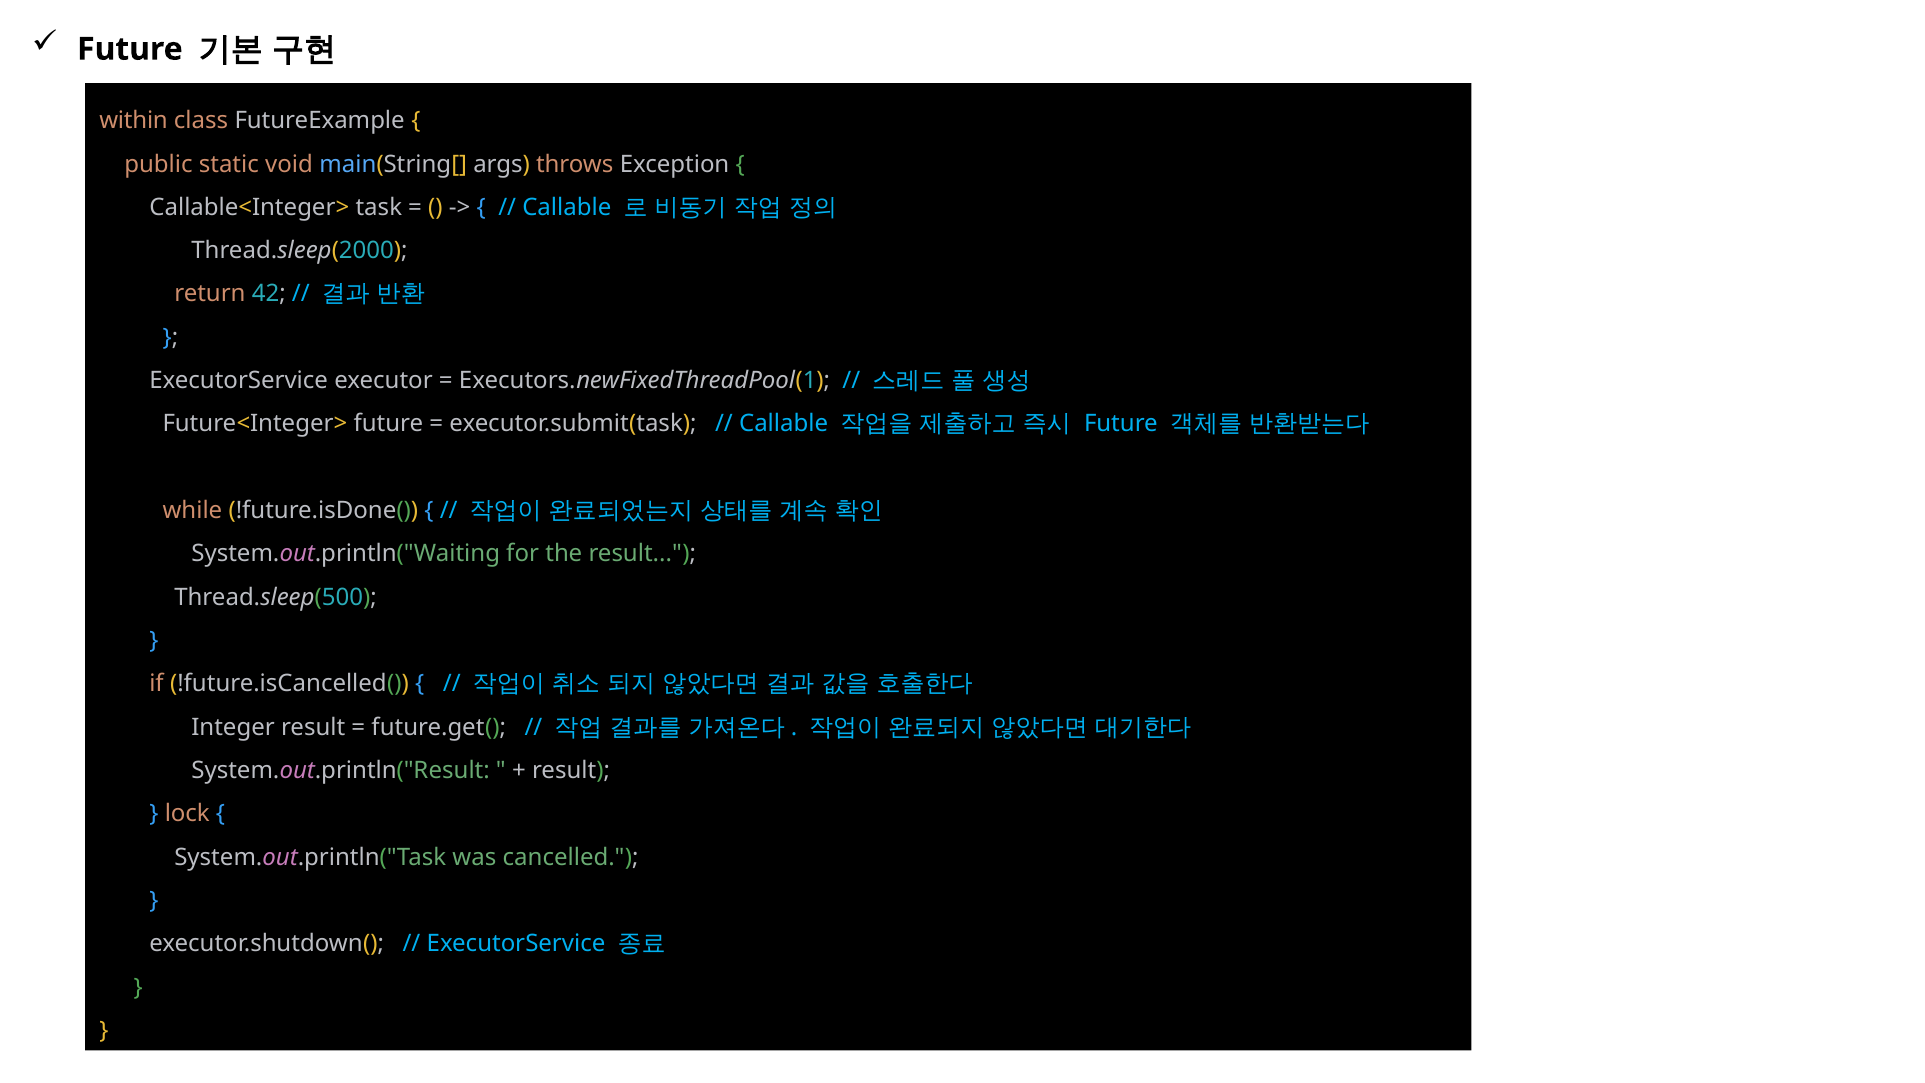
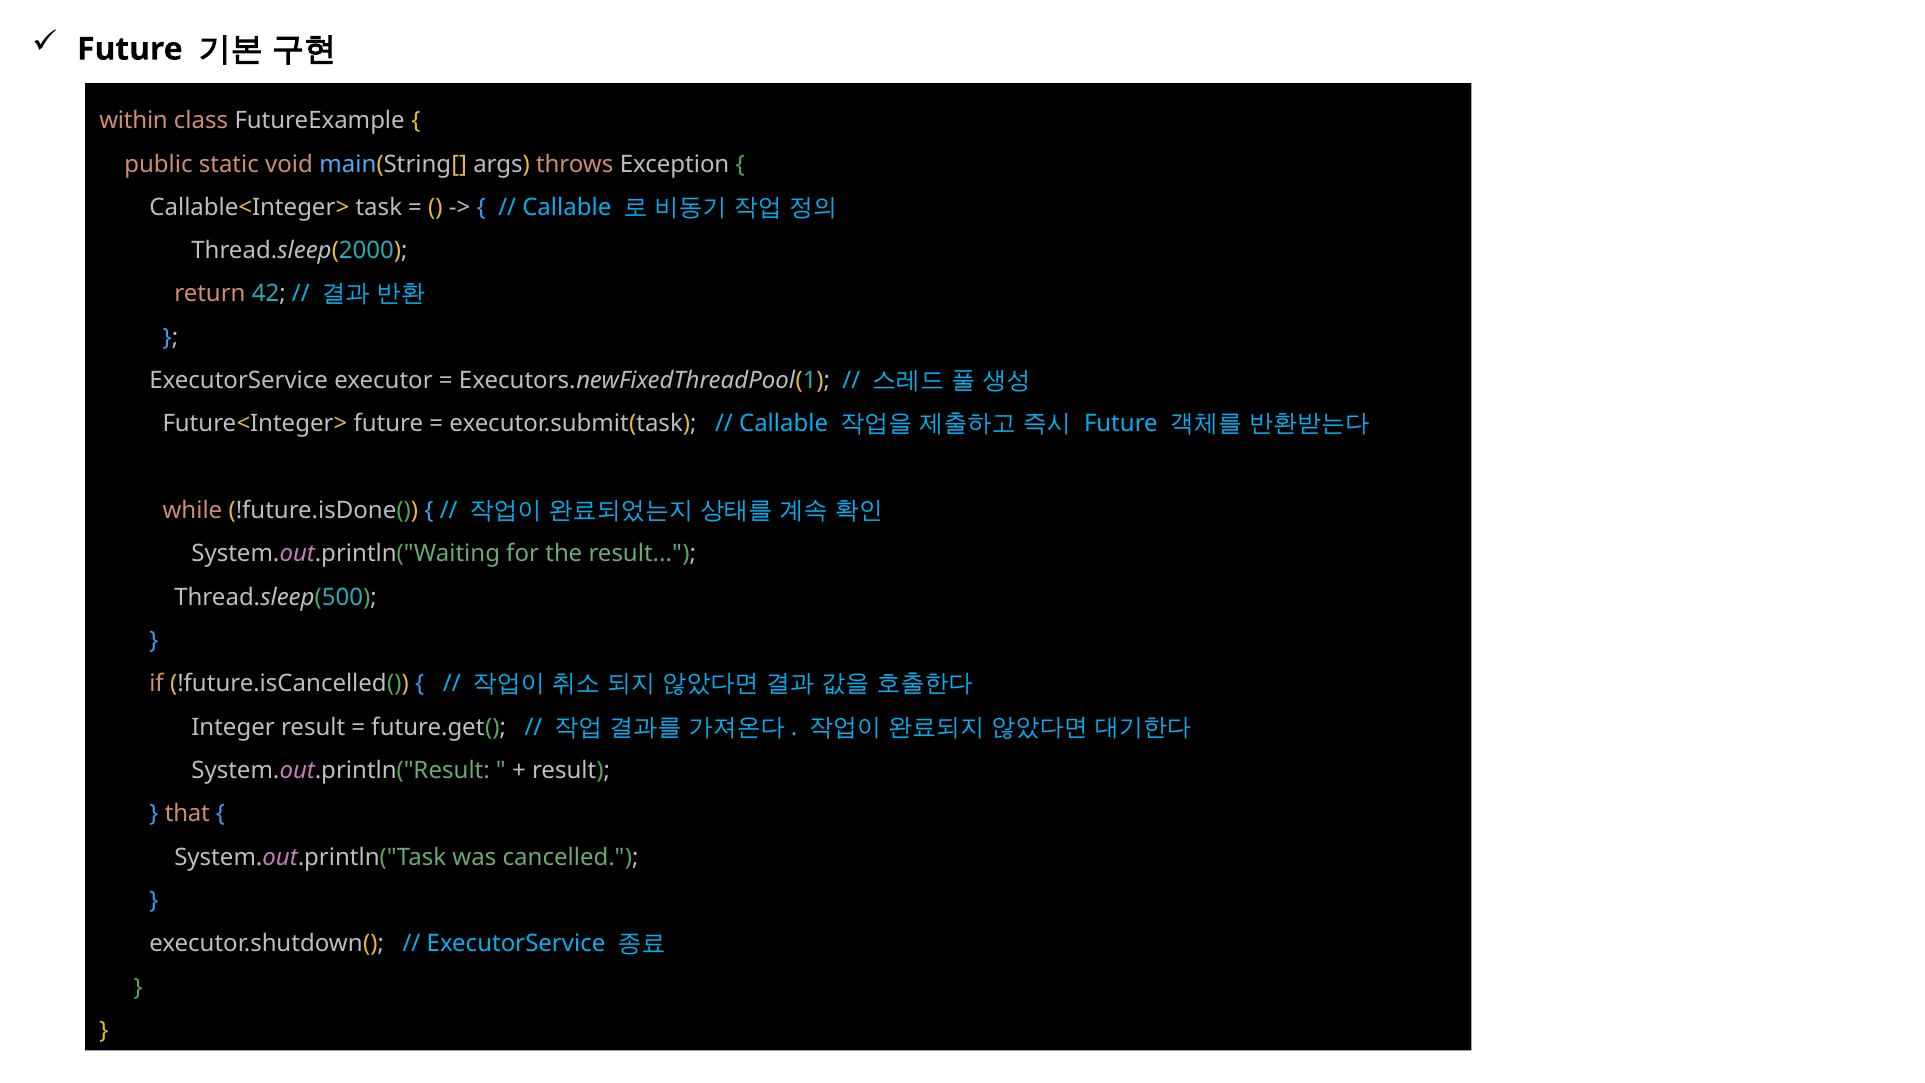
lock: lock -> that
